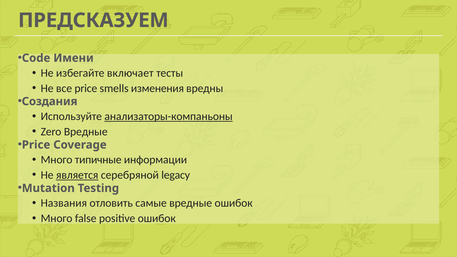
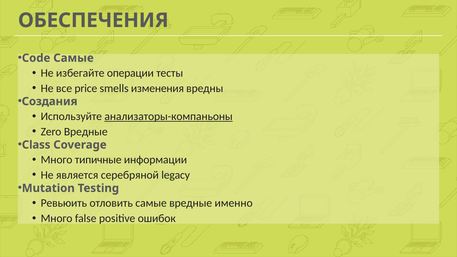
ПРЕДСКАЗУЕМ: ПРЕДСКАЗУЕМ -> ОБЕСПЕЧЕНИЯ
Code Имени: Имени -> Самые
включает: включает -> операции
Price at (36, 145): Price -> Class
является underline: present -> none
Названия: Названия -> Ревьюить
вредные ошибок: ошибок -> именно
